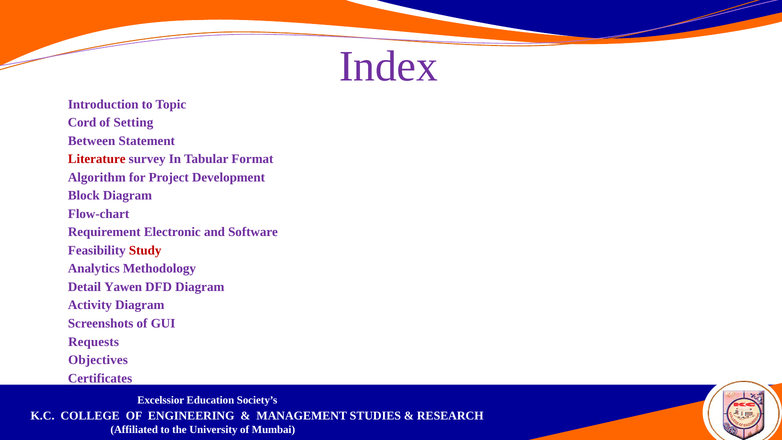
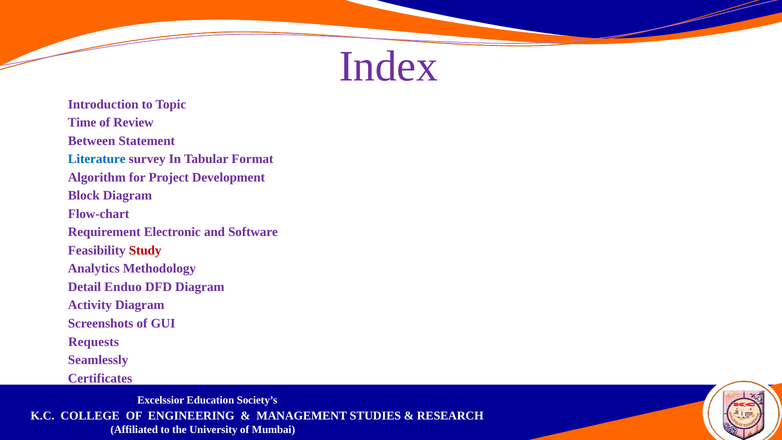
Cord: Cord -> Time
Setting: Setting -> Review
Literature colour: red -> blue
Yawen: Yawen -> Enduo
Objectives: Objectives -> Seamlessly
